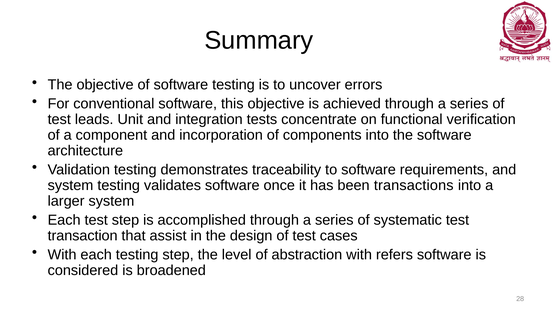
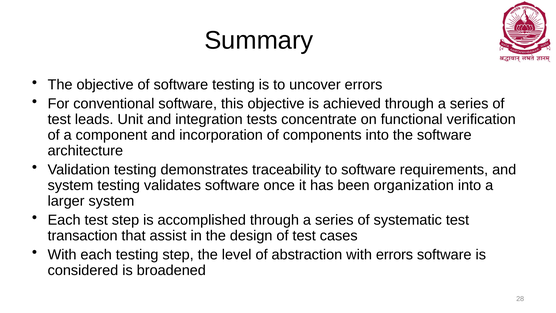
transactions: transactions -> organization
with refers: refers -> errors
